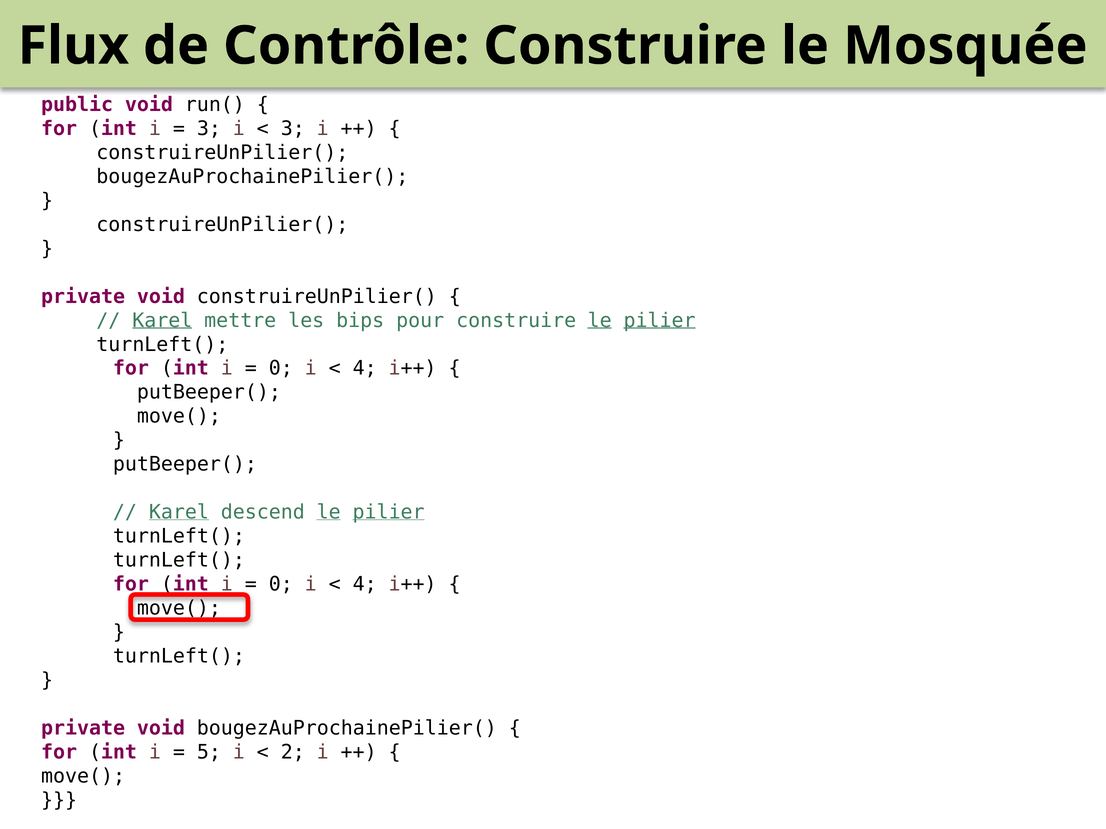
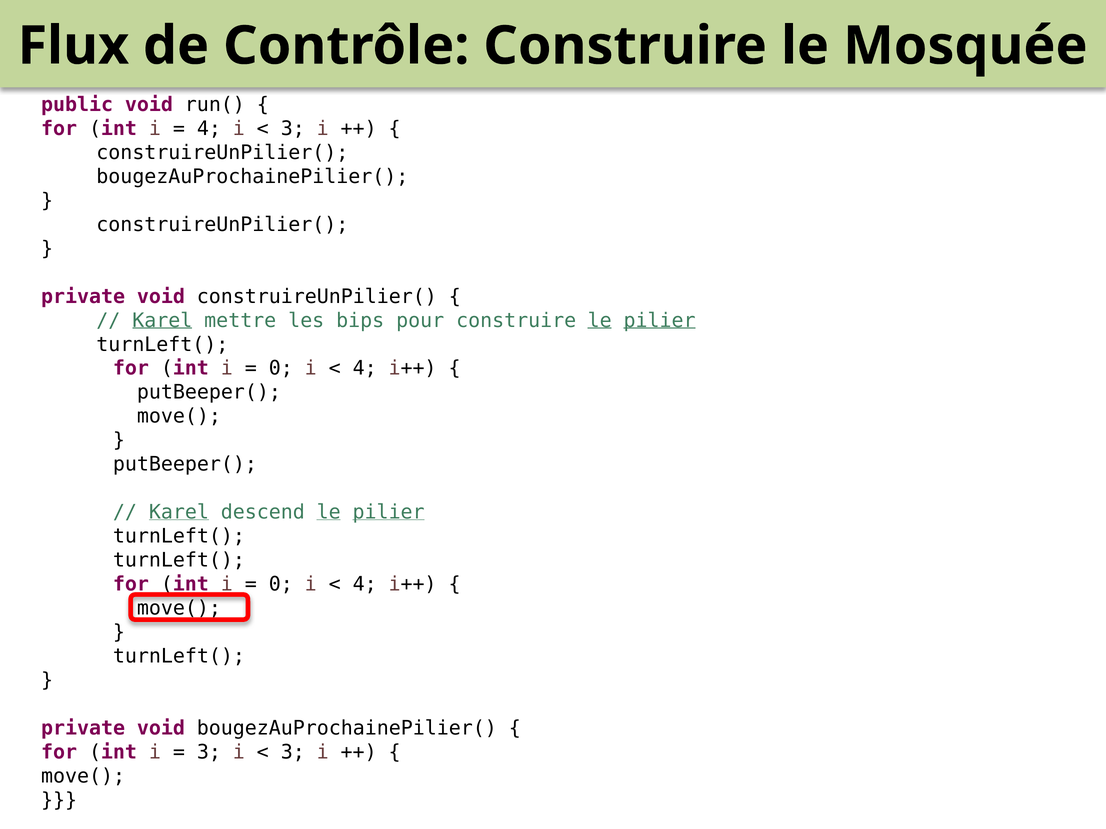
3 at (209, 129): 3 -> 4
5 at (209, 752): 5 -> 3
2 at (293, 752): 2 -> 3
